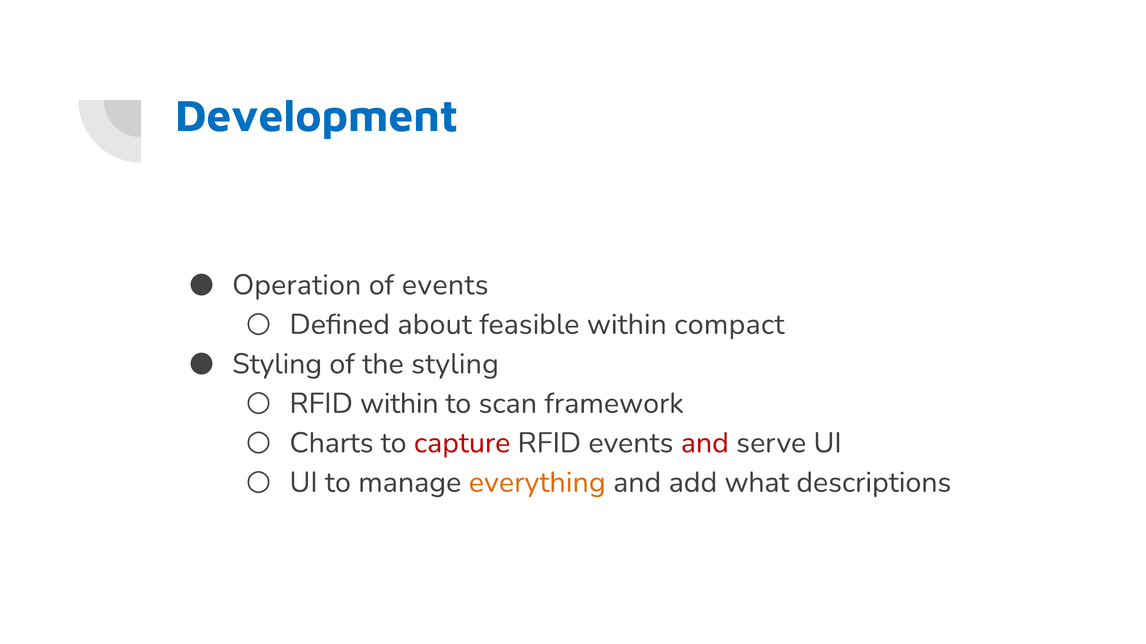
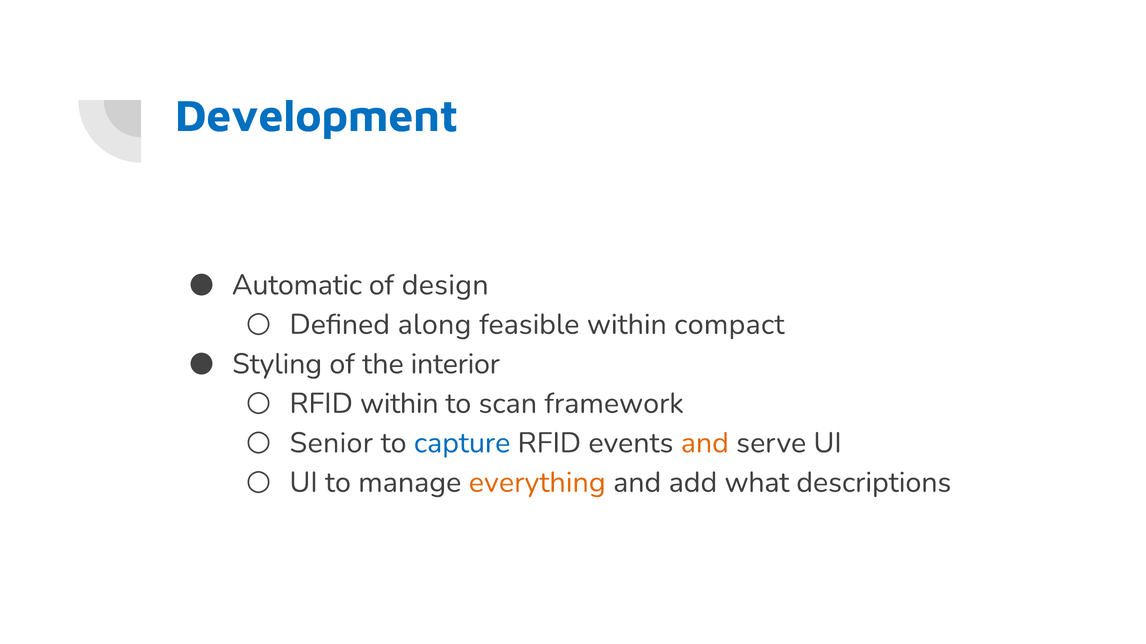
Operation: Operation -> Automatic
of events: events -> design
about: about -> along
the styling: styling -> interior
Charts: Charts -> Senior
capture colour: red -> blue
and at (705, 443) colour: red -> orange
